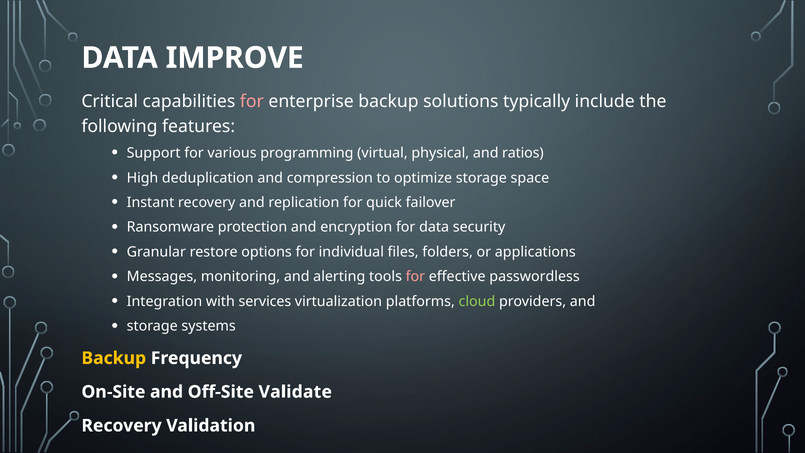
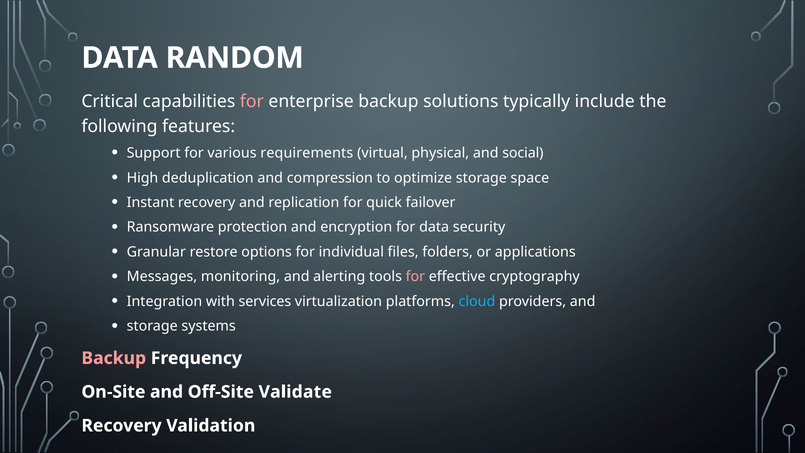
IMPROVE: IMPROVE -> RANDOM
programming: programming -> requirements
ratios: ratios -> social
passwordless: passwordless -> cryptography
cloud colour: light green -> light blue
Backup at (114, 358) colour: yellow -> pink
